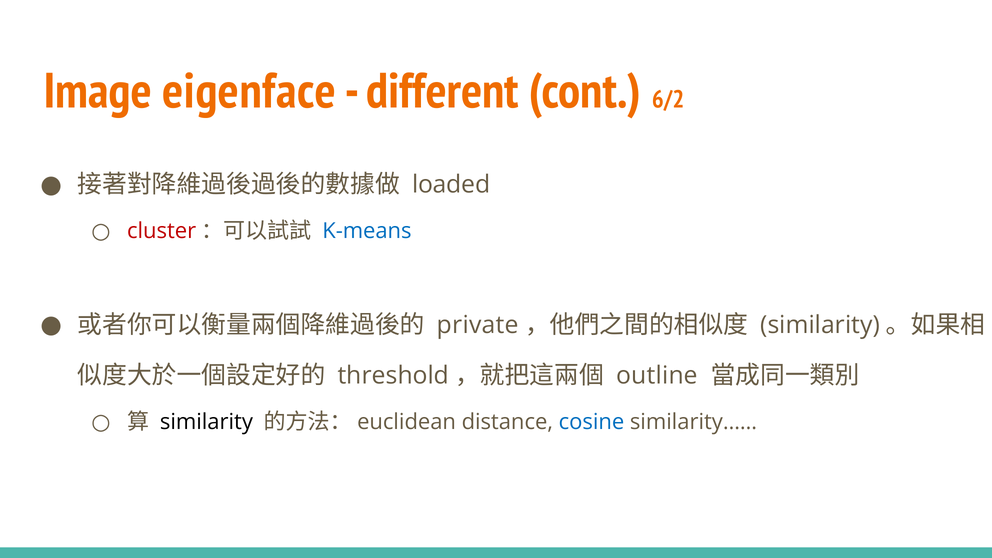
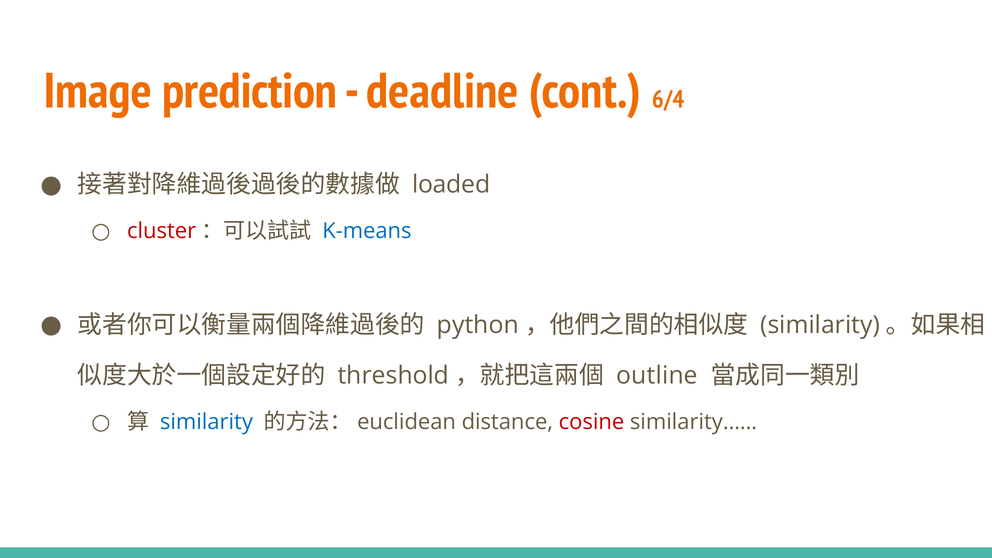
eigenface: eigenface -> prediction
different: different -> deadline
6/2: 6/2 -> 6/4
private: private -> python
similarity colour: black -> blue
cosine colour: blue -> red
